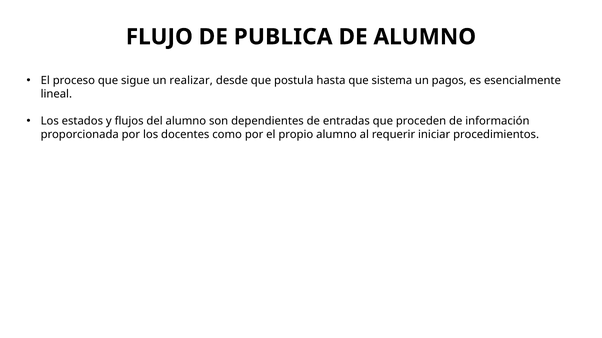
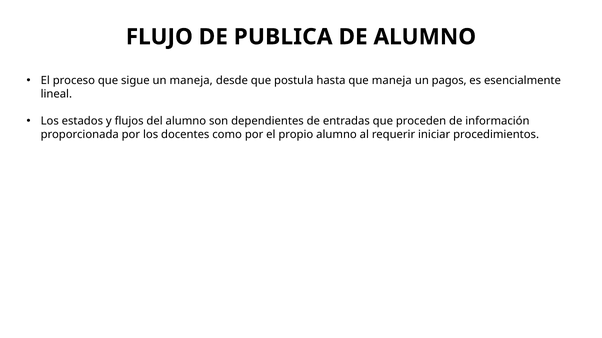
un realizar: realizar -> maneja
que sistema: sistema -> maneja
